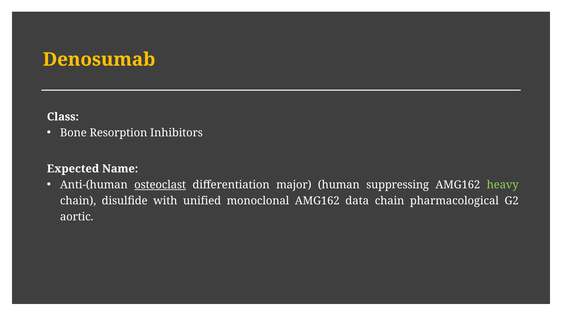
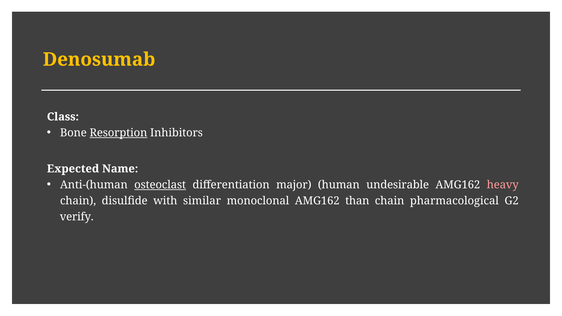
Resorption underline: none -> present
suppressing: suppressing -> undesirable
heavy colour: light green -> pink
unified: unified -> similar
data: data -> than
aortic: aortic -> verify
